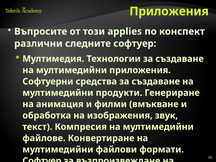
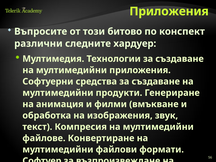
applies: applies -> битово
следните софтуер: софтуер -> хардуер
